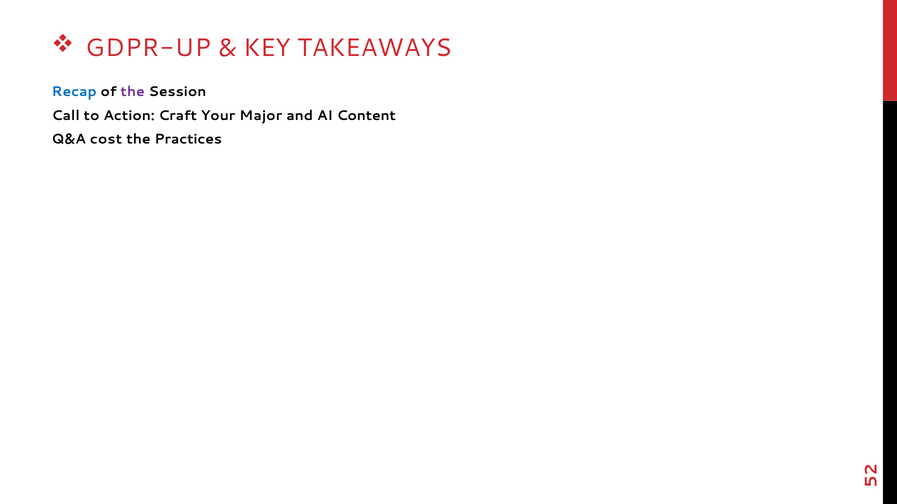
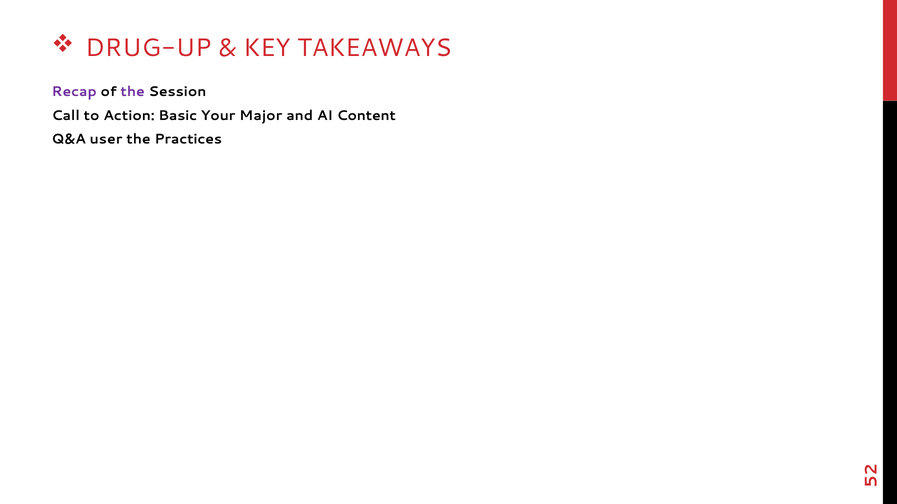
GDPR-UP: GDPR-UP -> DRUG-UP
Recap colour: blue -> purple
Craft: Craft -> Basic
cost: cost -> user
